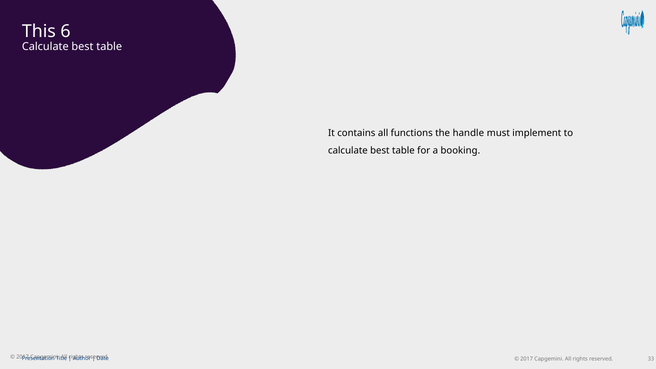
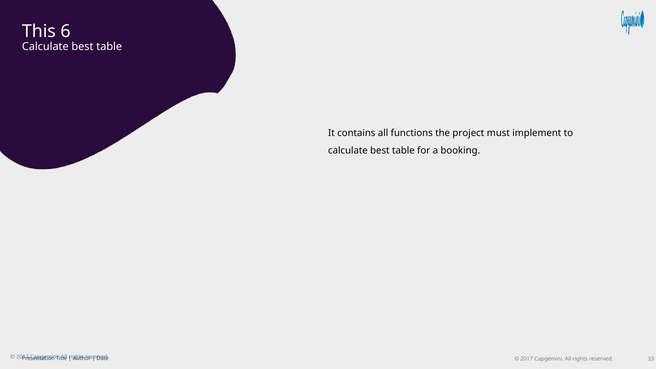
handle: handle -> project
